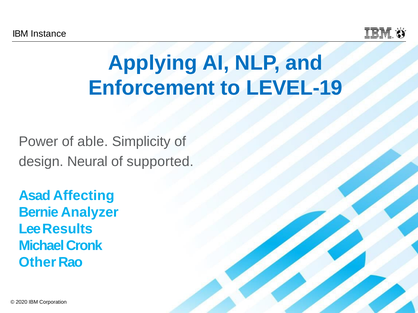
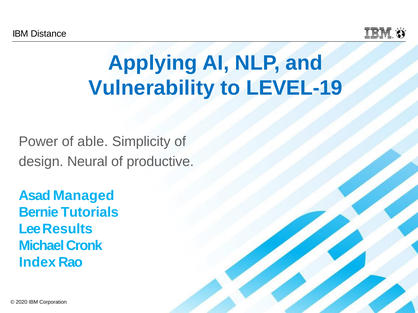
Instance: Instance -> Distance
Enforcement: Enforcement -> Vulnerability
supported: supported -> productive
Affecting: Affecting -> Managed
Analyzer: Analyzer -> Tutorials
Other: Other -> Index
